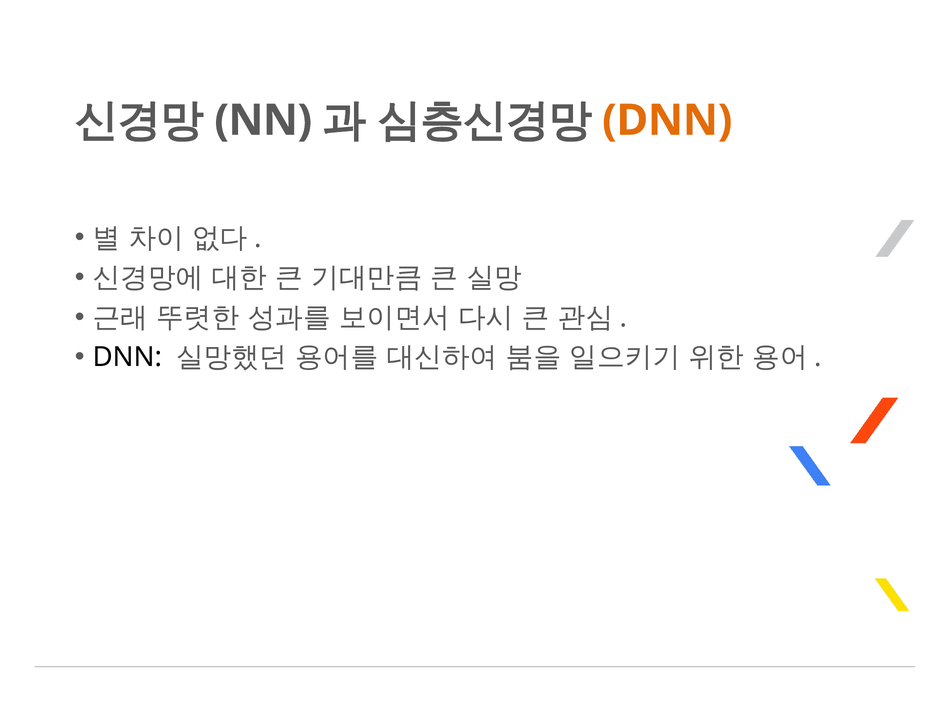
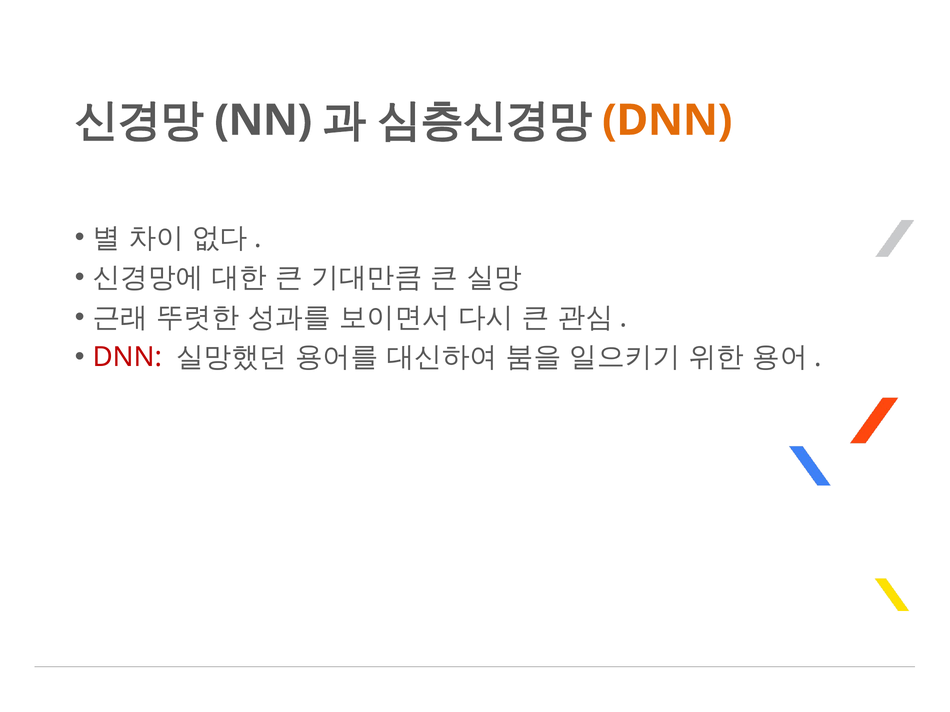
DNN at (127, 358) colour: black -> red
